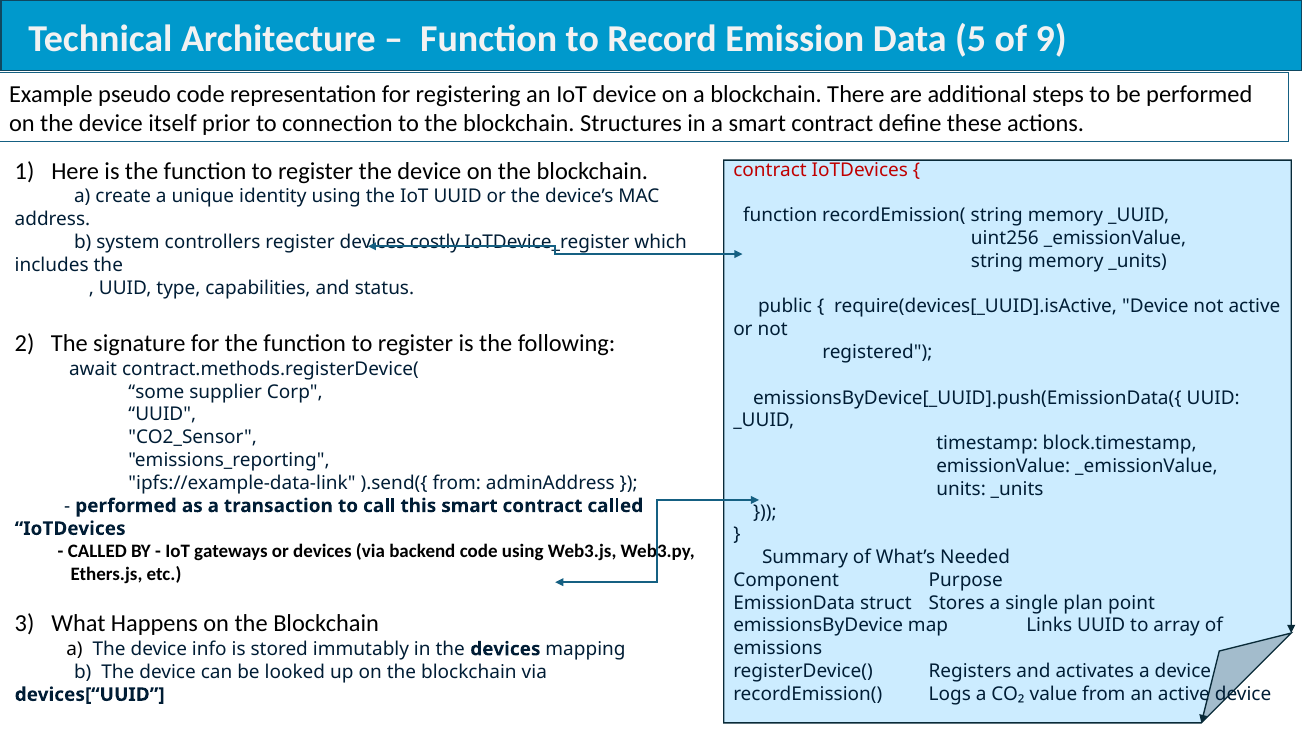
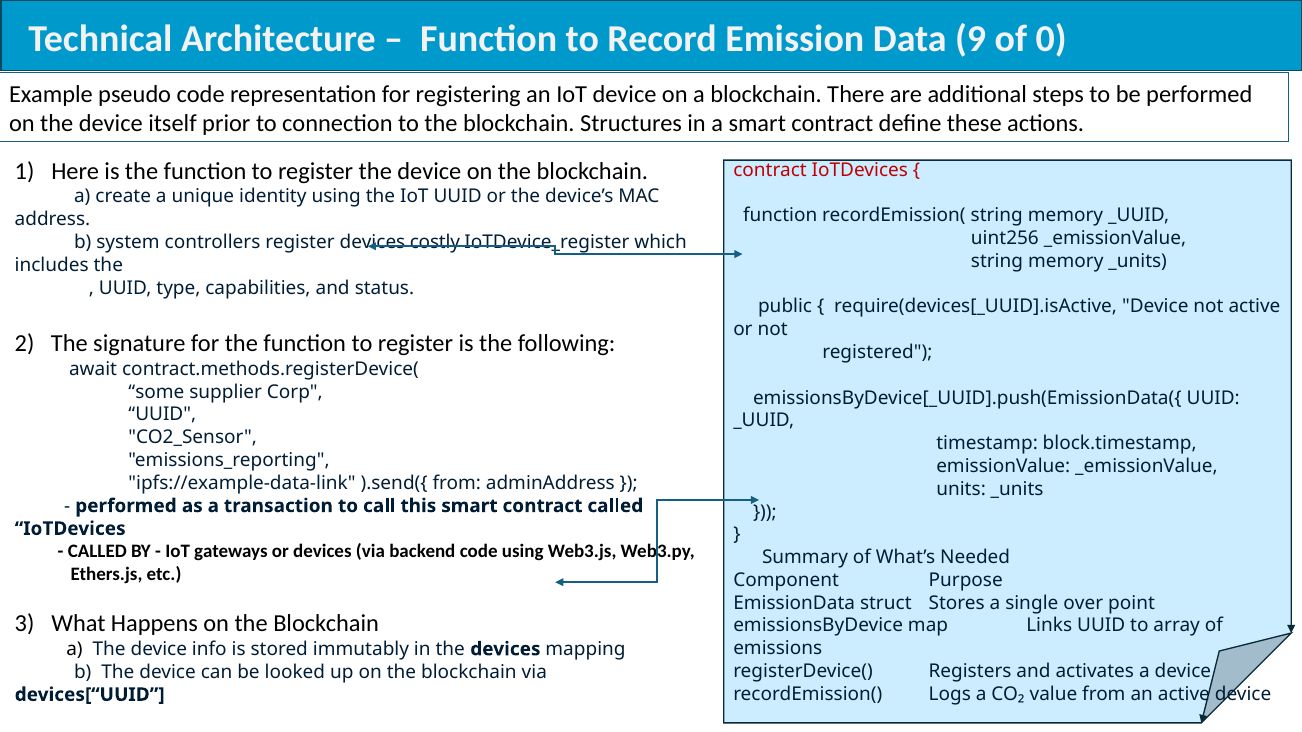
5: 5 -> 9
9: 9 -> 0
plan: plan -> over
